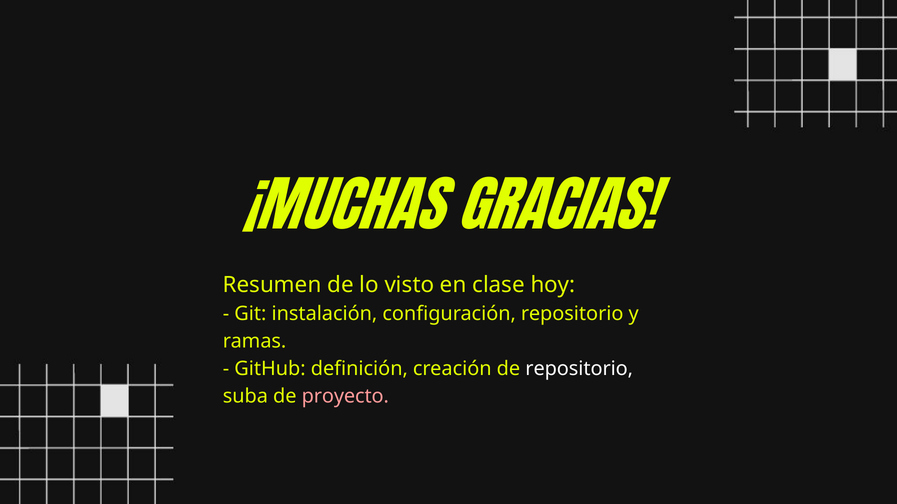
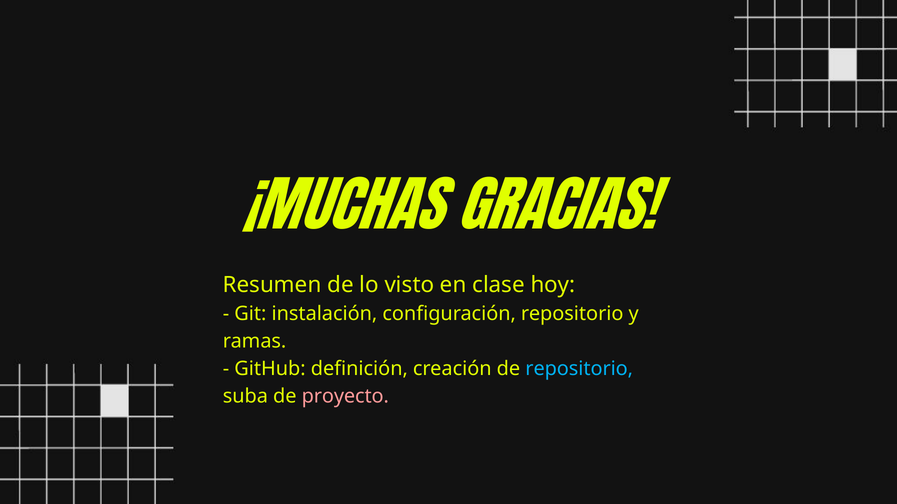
repositorio at (579, 369) colour: white -> light blue
